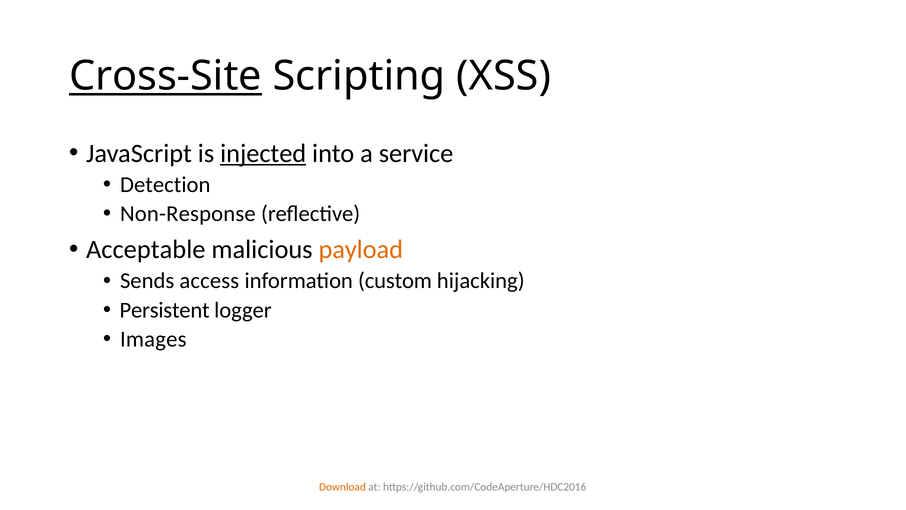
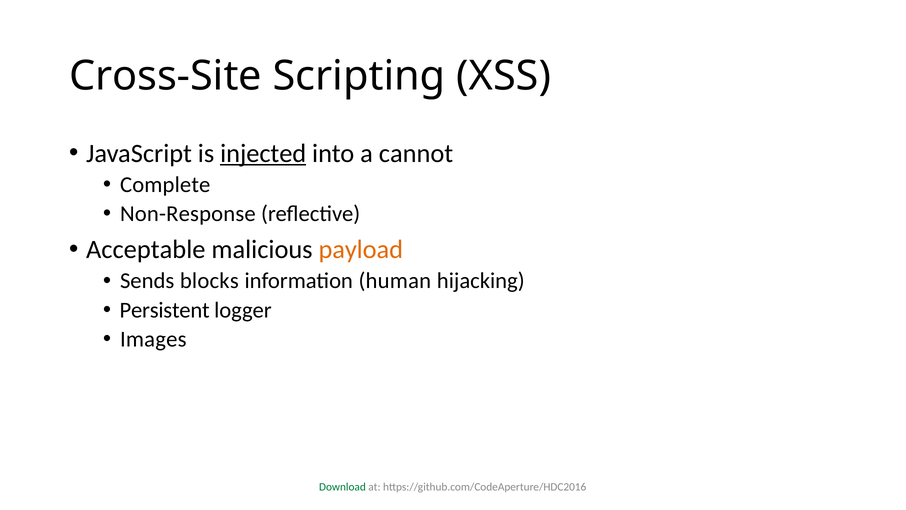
Cross-Site underline: present -> none
service: service -> cannot
Detection: Detection -> Complete
access: access -> blocks
custom: custom -> human
Download colour: orange -> green
